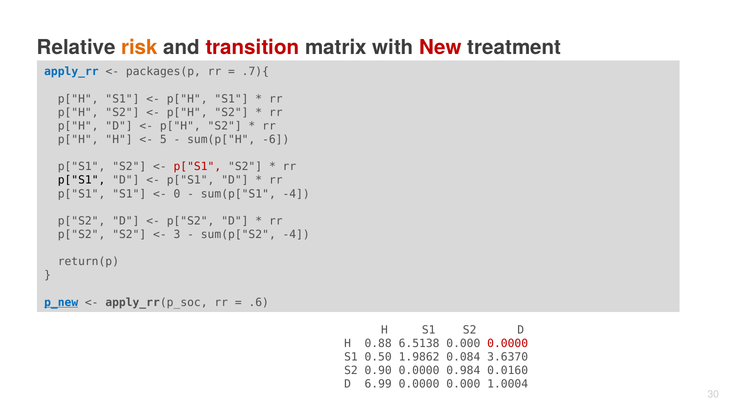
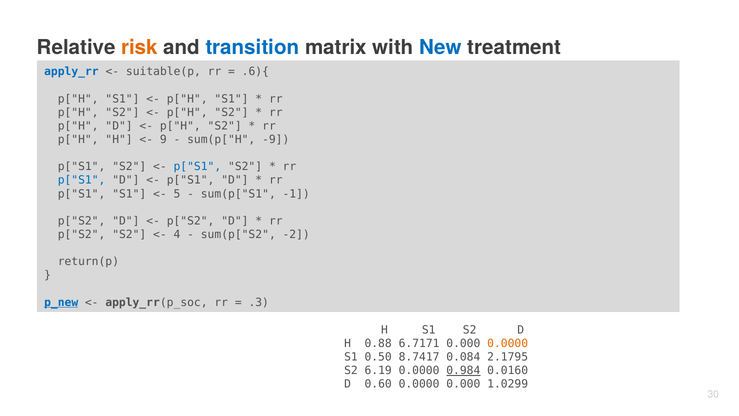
transition colour: red -> blue
New colour: red -> blue
packages(p: packages(p -> suitable(p
.7){: .7){ -> .6){
5: 5 -> 9
-6: -6 -> -9
p["S1 at (197, 167) colour: red -> blue
p["S1 at (82, 180) colour: black -> blue
0: 0 -> 5
sum(p["S1 -4: -4 -> -1
3: 3 -> 4
sum(p["S2 -4: -4 -> -2
.6: .6 -> .3
6.5138: 6.5138 -> 6.7171
0.0000 at (508, 343) colour: red -> orange
1.9862: 1.9862 -> 8.7417
3.6370: 3.6370 -> 2.1795
0.90: 0.90 -> 6.19
0.984 underline: none -> present
6.99: 6.99 -> 0.60
1.0004: 1.0004 -> 1.0299
